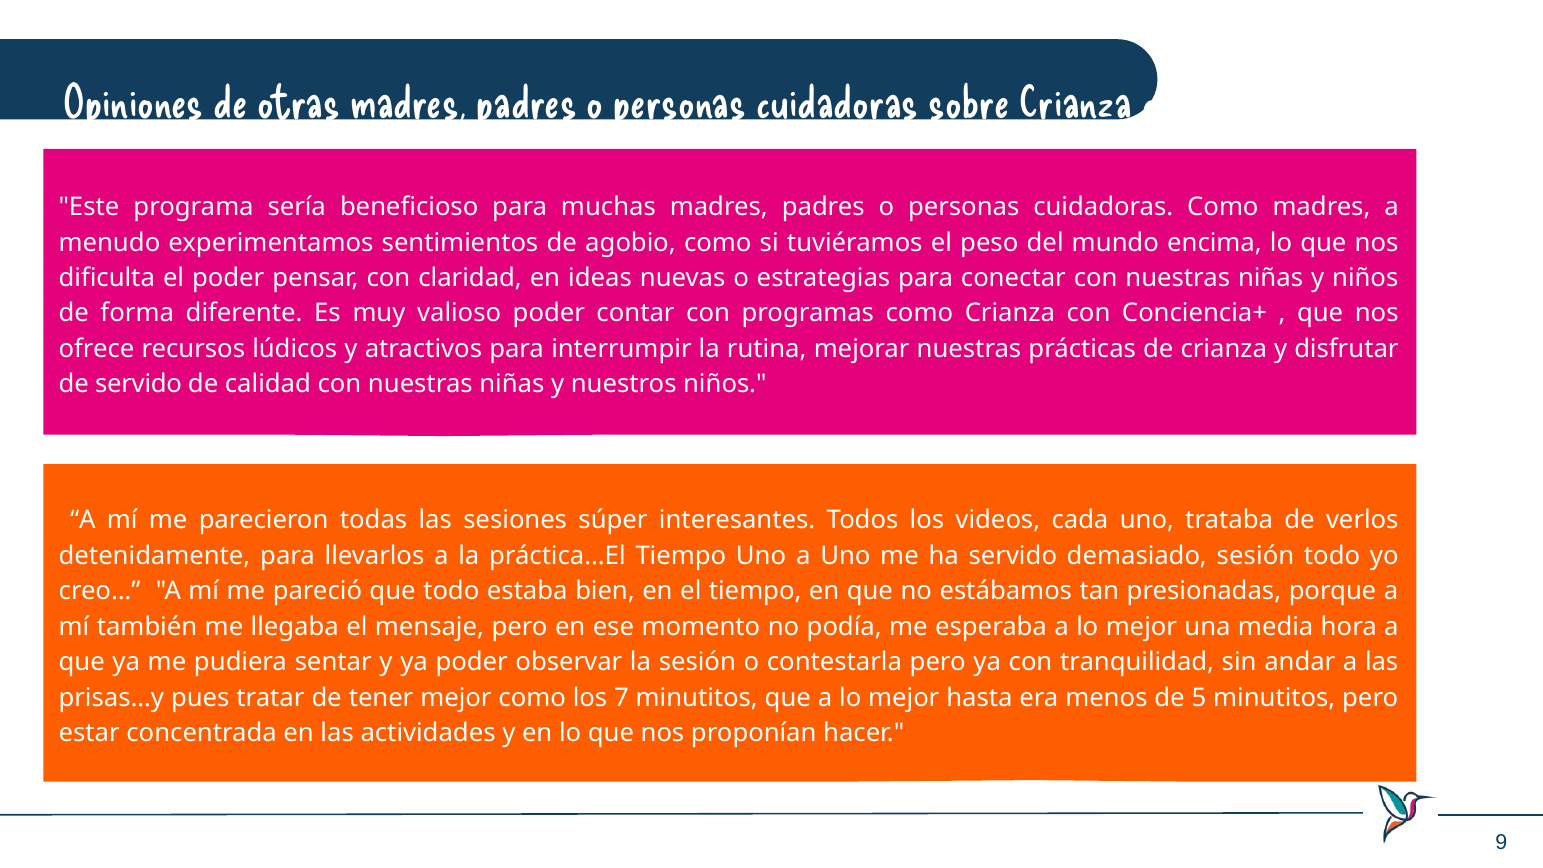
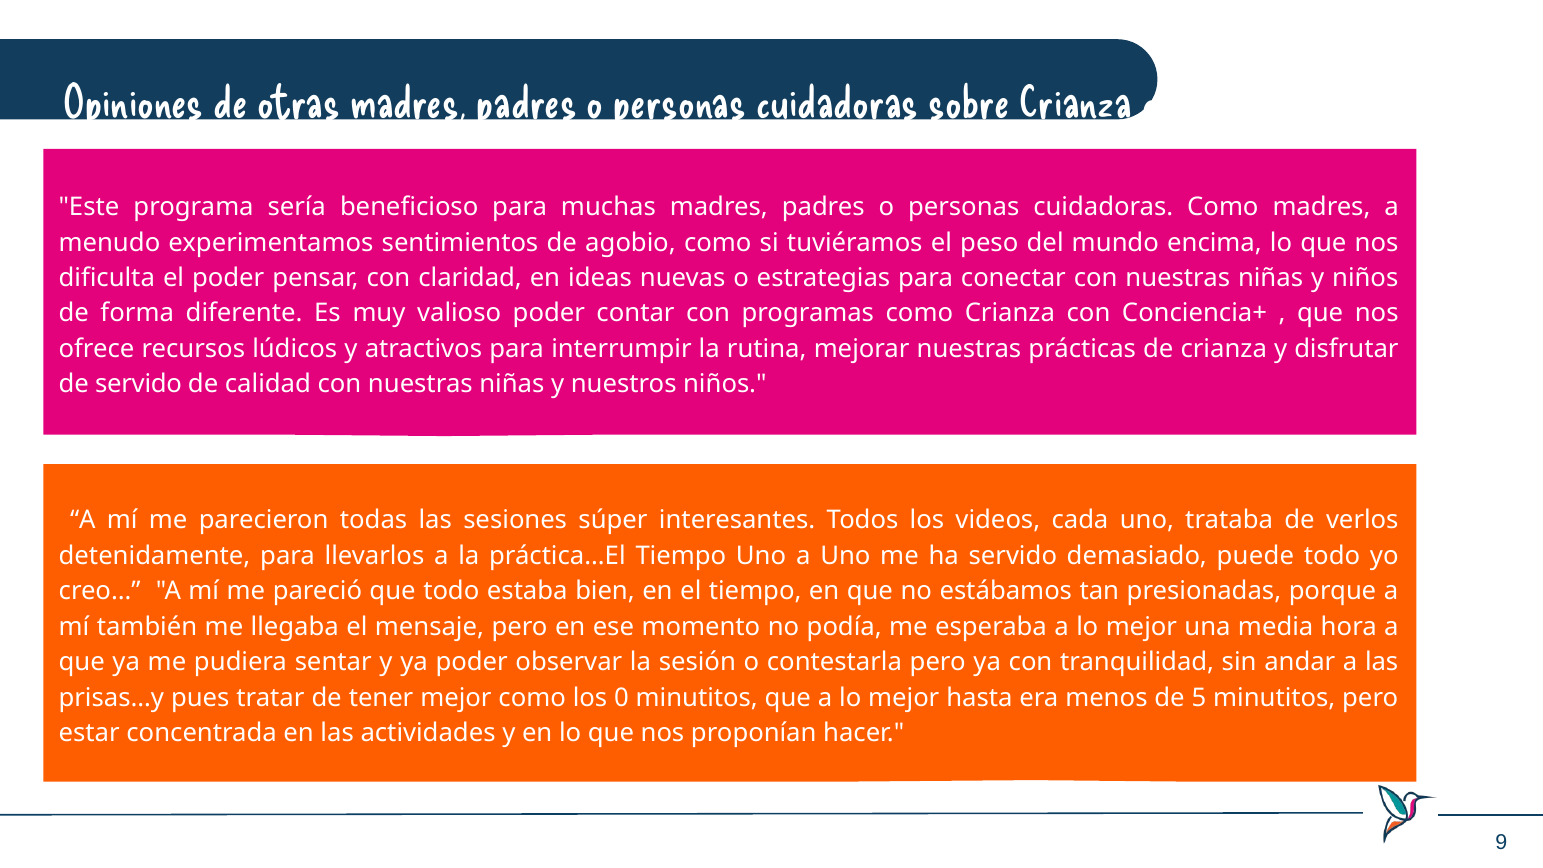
demasiado sesión: sesión -> puede
7: 7 -> 0
